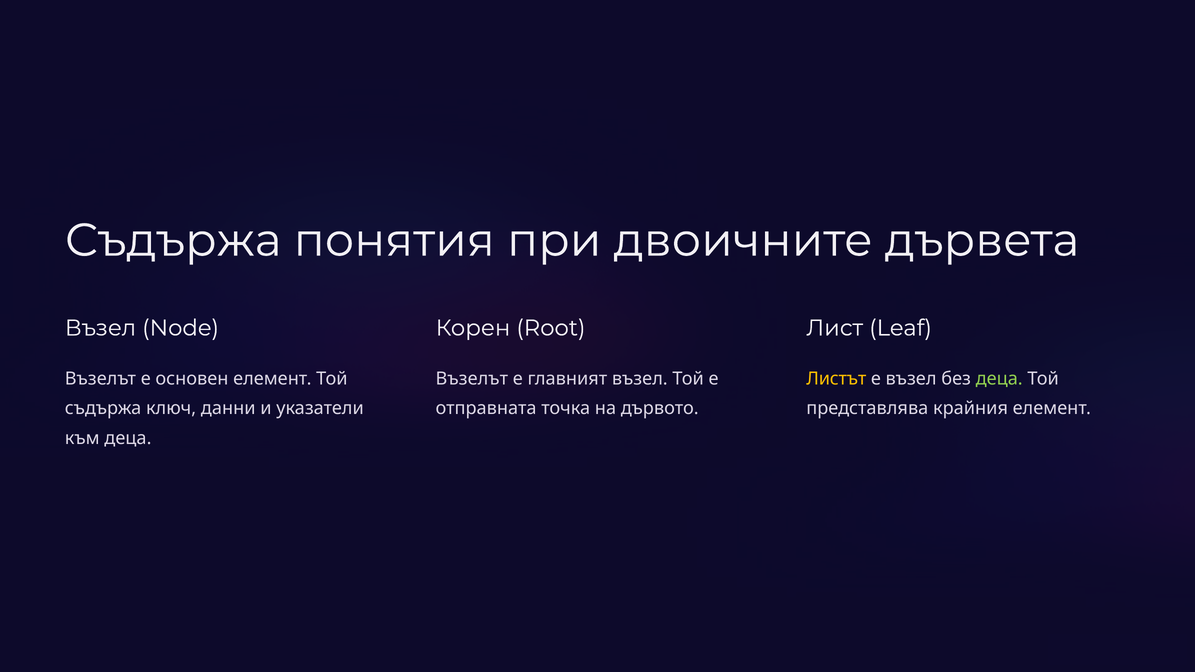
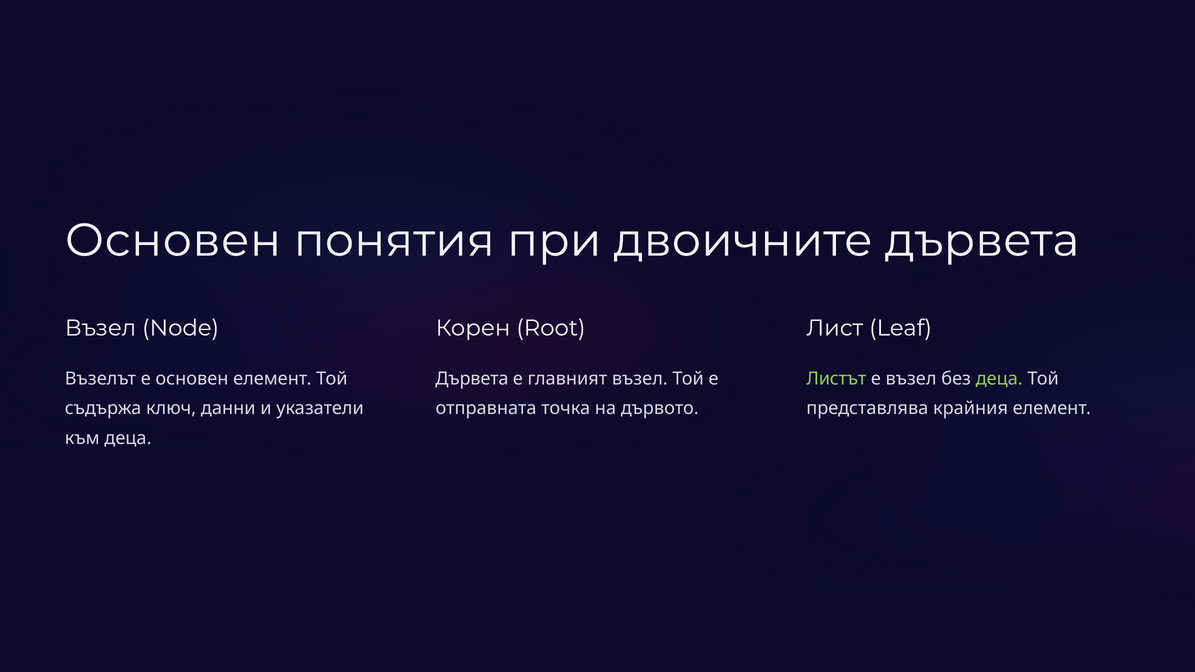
Съдържа at (173, 241): Съдържа -> Основен
Възелът at (472, 379): Възелът -> Дървета
Листът colour: yellow -> light green
